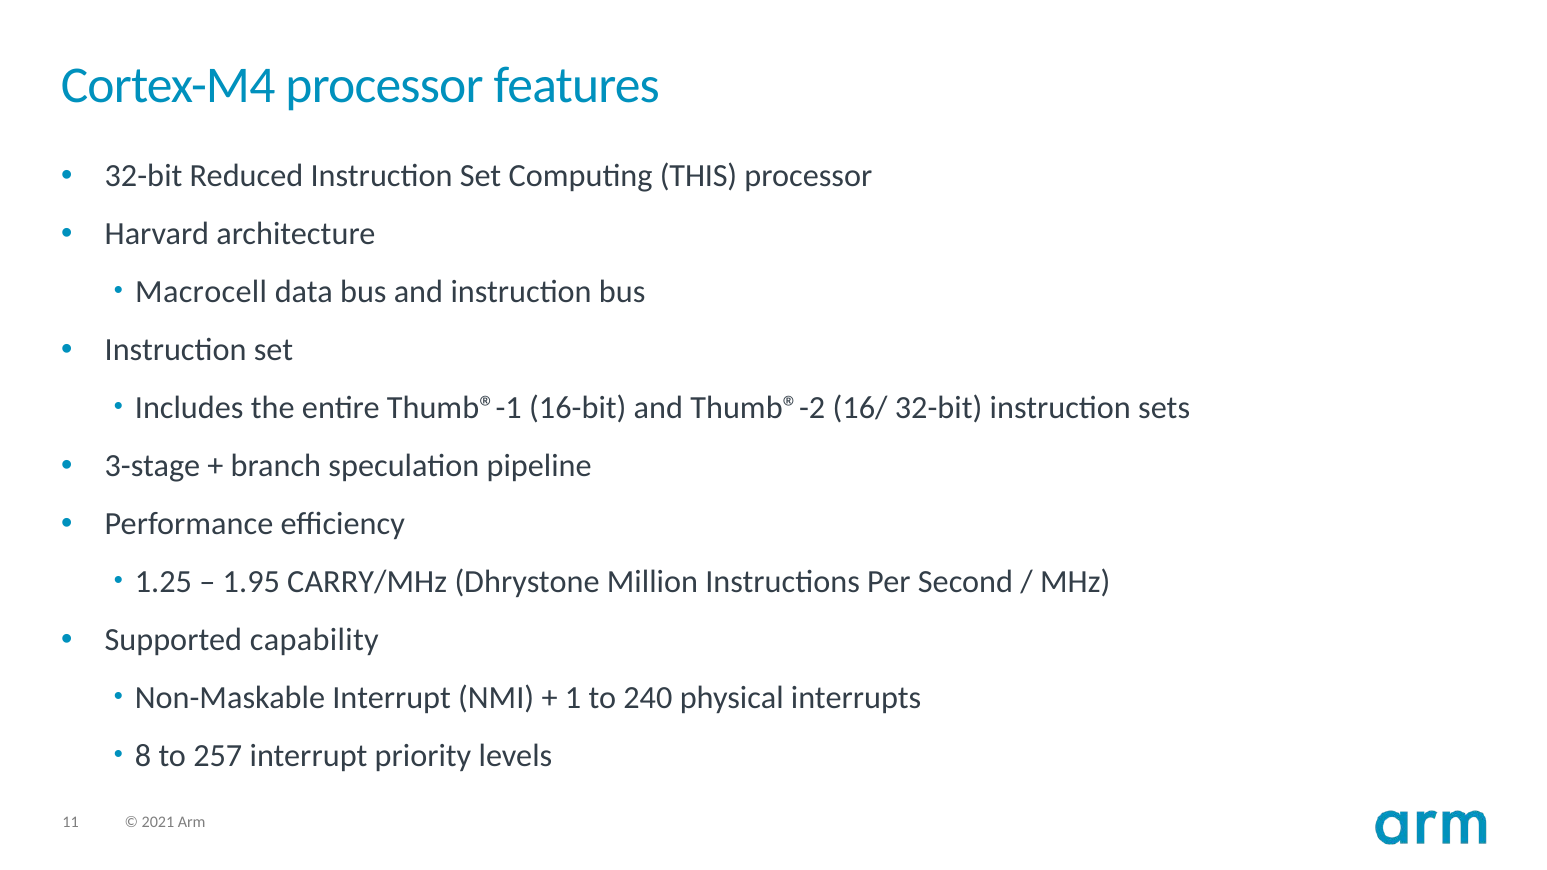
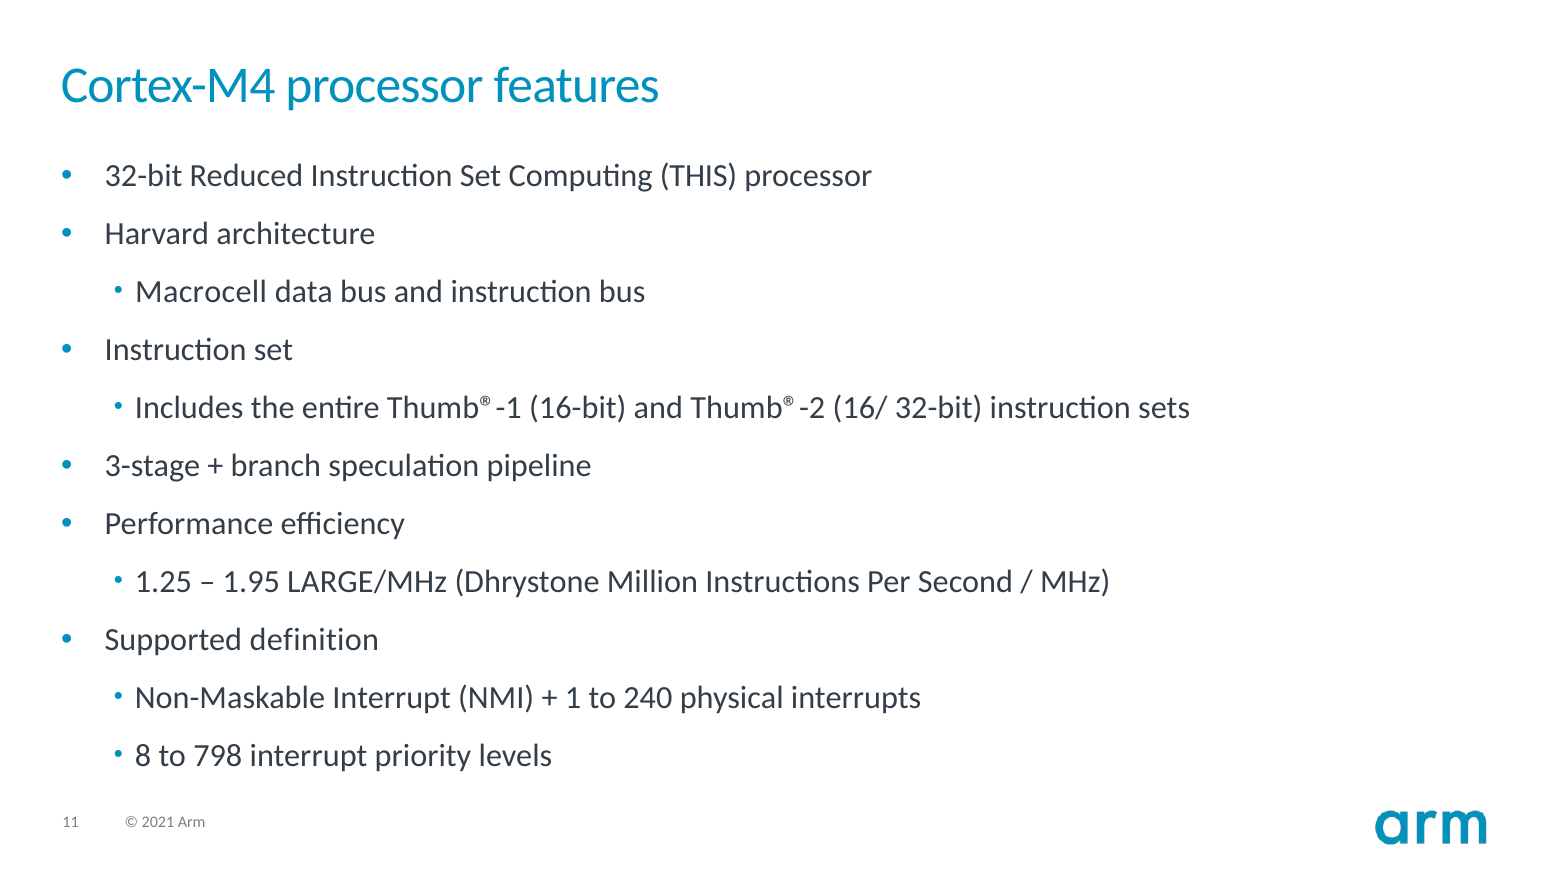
CARRY/MHz: CARRY/MHz -> LARGE/MHz
capability: capability -> definition
257: 257 -> 798
